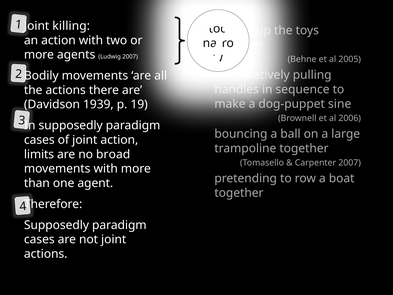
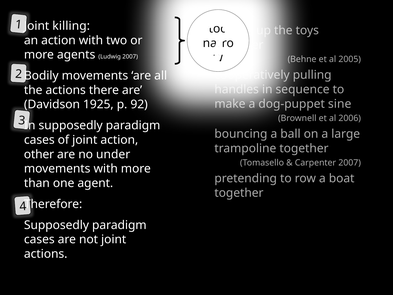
1939: 1939 -> 1925
19: 19 -> 92
limits: limits -> other
broad: broad -> under
